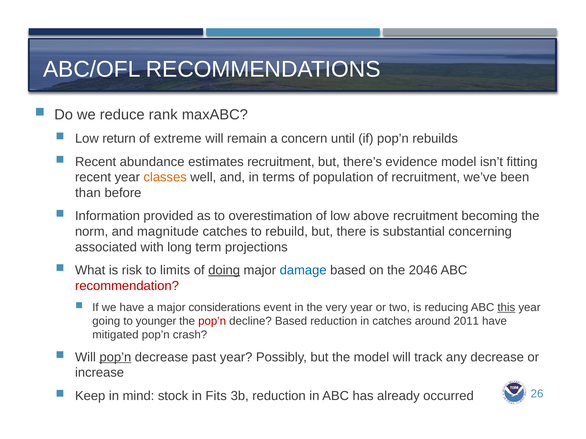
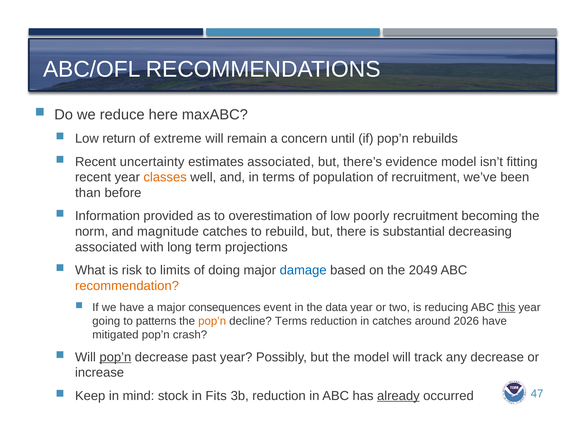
rank: rank -> here
abundance: abundance -> uncertainty
estimates recruitment: recruitment -> associated
above: above -> poorly
concerning: concerning -> decreasing
doing underline: present -> none
2046: 2046 -> 2049
recommendation colour: red -> orange
considerations: considerations -> consequences
very: very -> data
younger: younger -> patterns
pop’n at (212, 322) colour: red -> orange
decline Based: Based -> Terms
2011: 2011 -> 2026
already underline: none -> present
26: 26 -> 47
